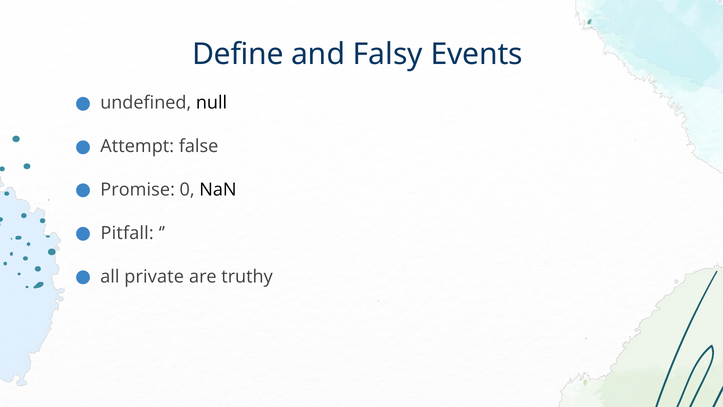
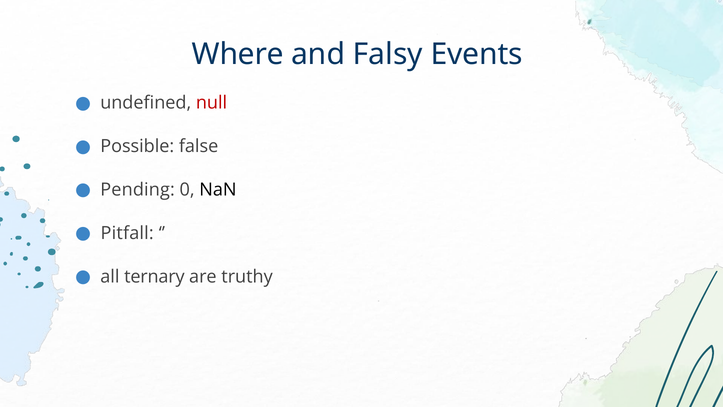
Define: Define -> Where
null colour: black -> red
Attempt: Attempt -> Possible
Promise: Promise -> Pending
private: private -> ternary
